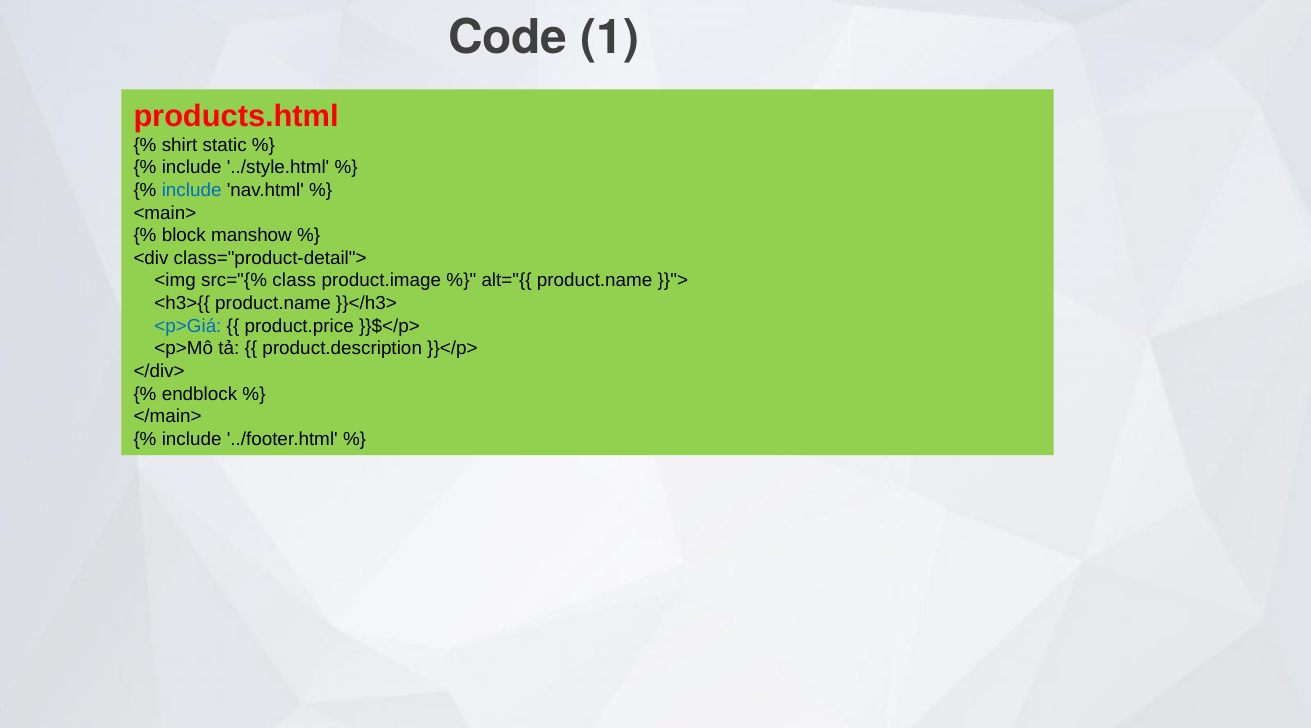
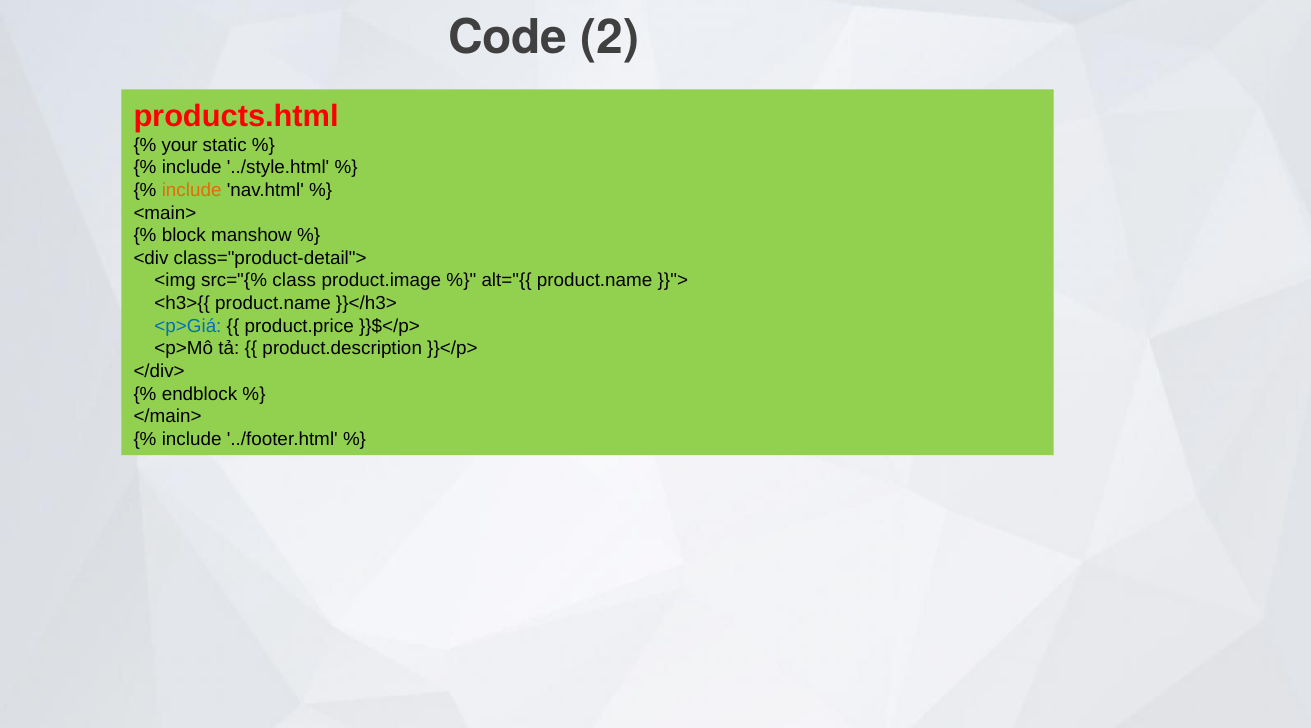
1: 1 -> 2
shirt: shirt -> your
include at (192, 190) colour: blue -> orange
